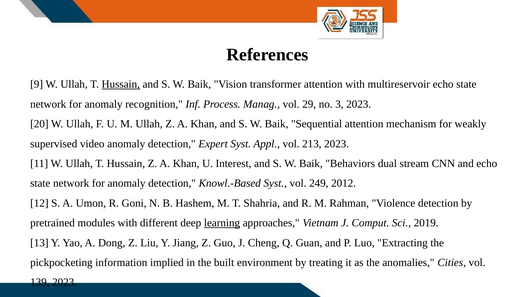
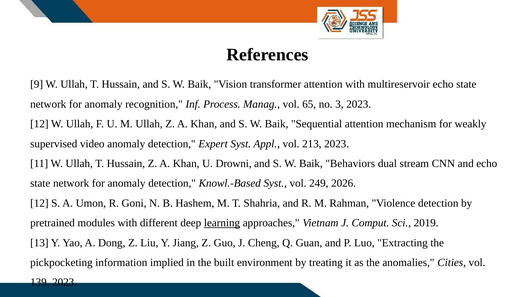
Hussain at (121, 84) underline: present -> none
29: 29 -> 65
20 at (39, 124): 20 -> 12
Interest: Interest -> Drowni
2012: 2012 -> 2026
